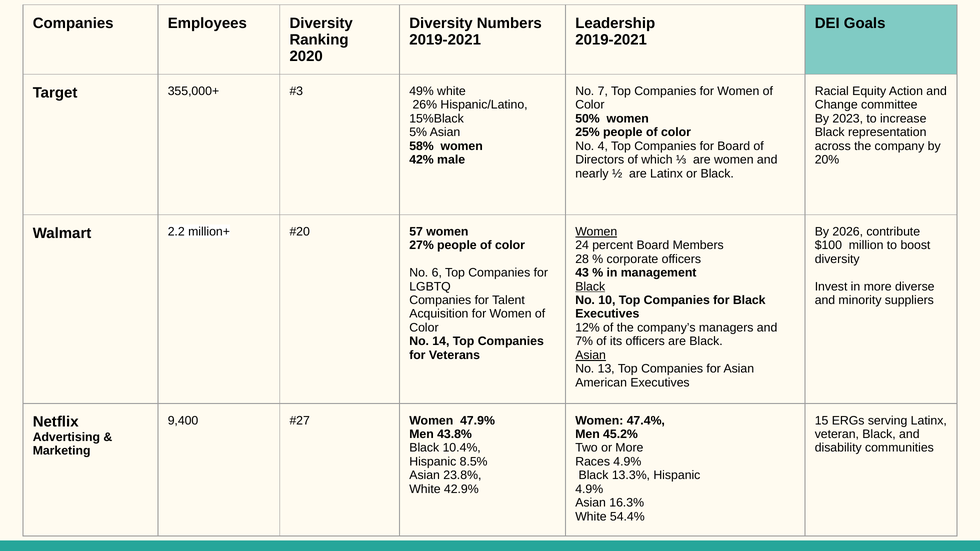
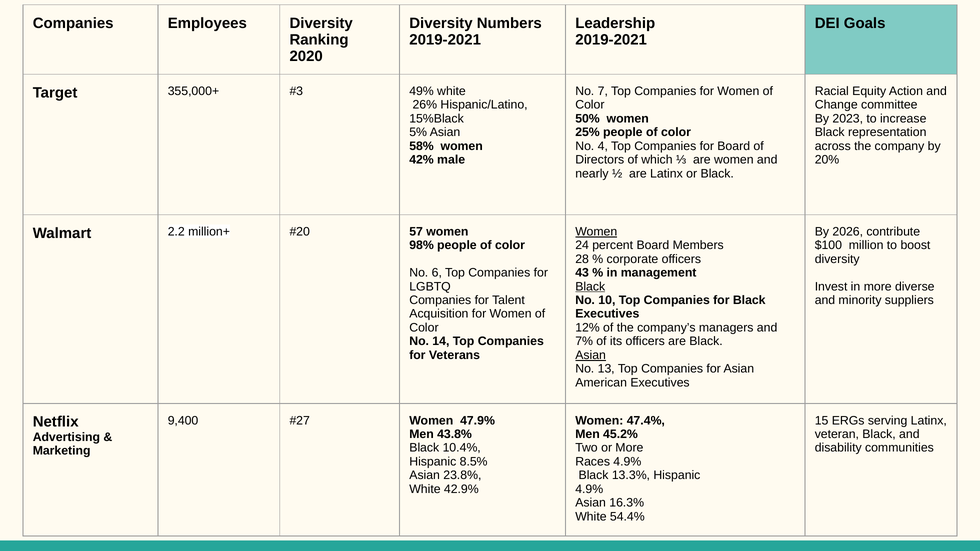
27%: 27% -> 98%
